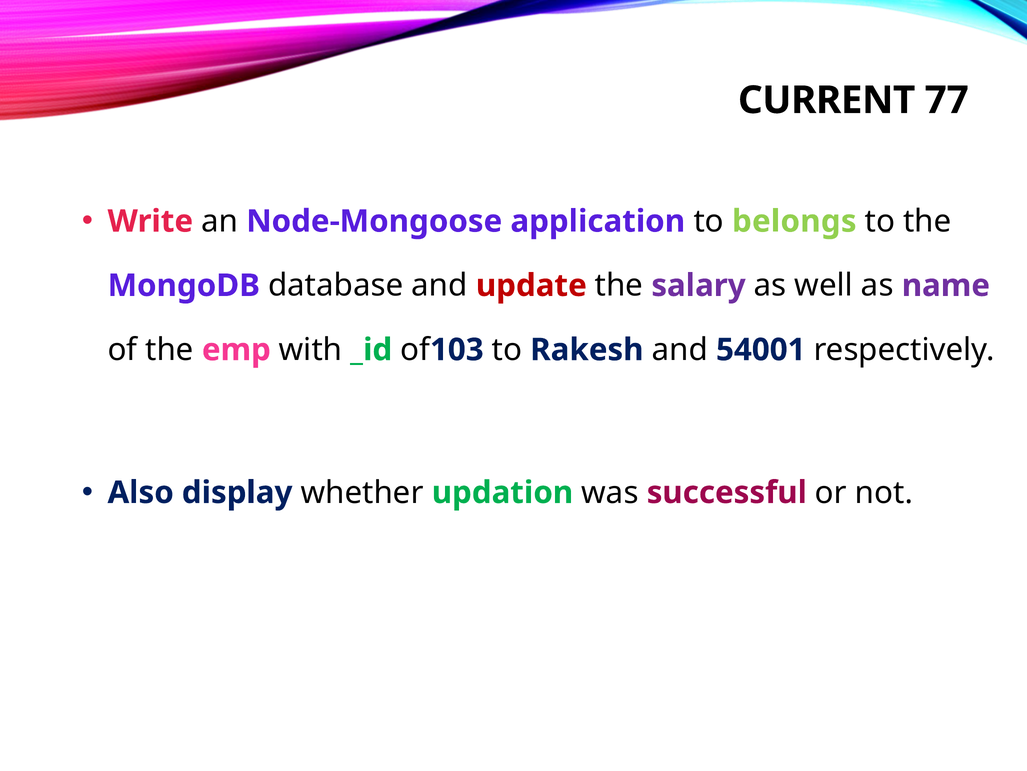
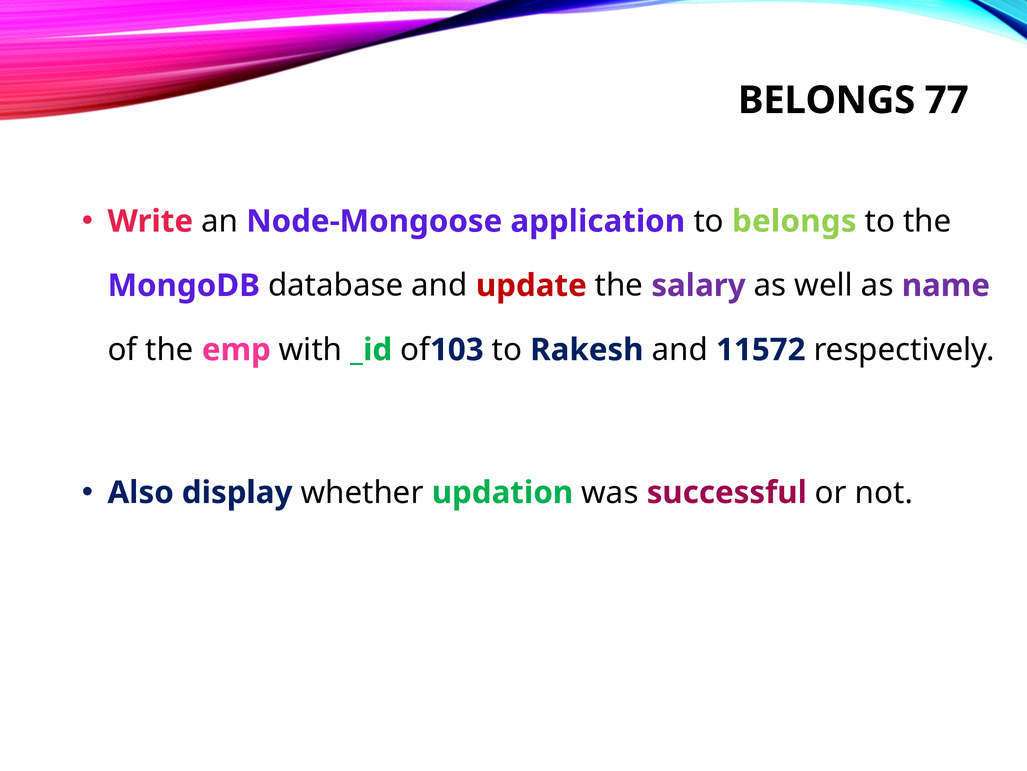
CURRENT at (827, 100): CURRENT -> BELONGS
54001: 54001 -> 11572
